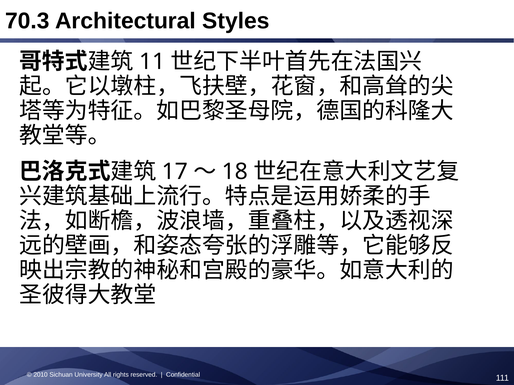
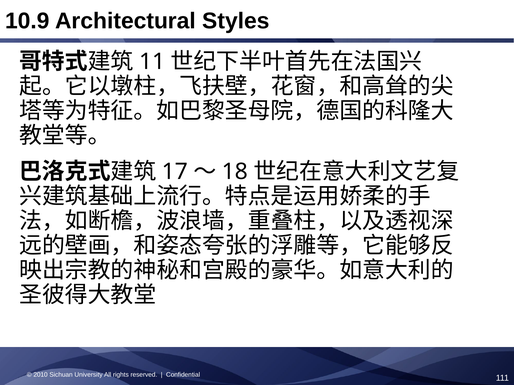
70.3: 70.3 -> 10.9
